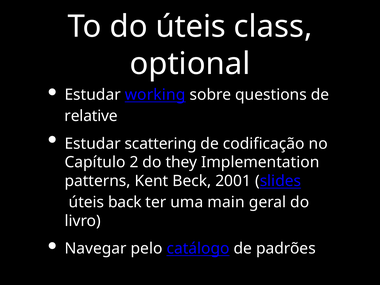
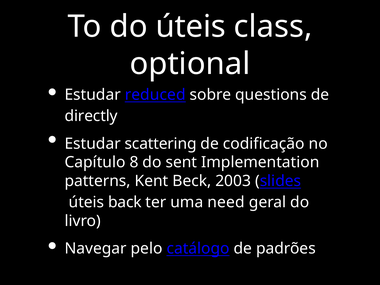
working: working -> reduced
relative: relative -> directly
2: 2 -> 8
they: they -> sent
2001: 2001 -> 2003
main: main -> need
